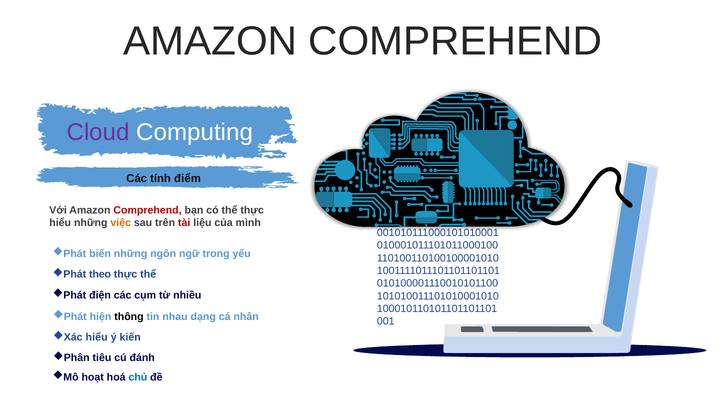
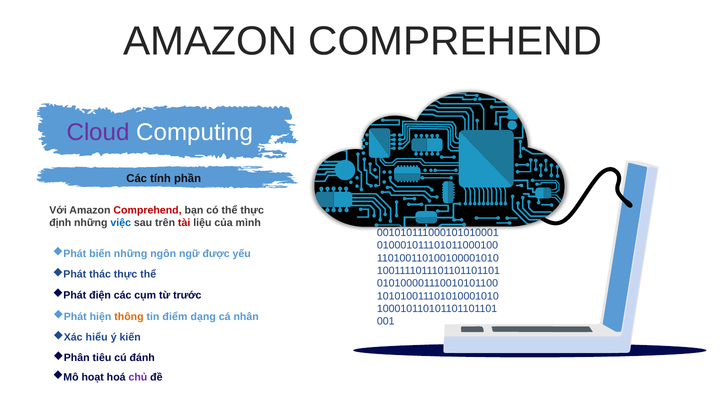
điểm: điểm -> phần
hiểu at (60, 223): hiểu -> định
việc colour: orange -> blue
trong: trong -> được
theo: theo -> thác
nhiều: nhiều -> trước
thông colour: black -> orange
nhau: nhau -> điểm
chủ colour: blue -> purple
